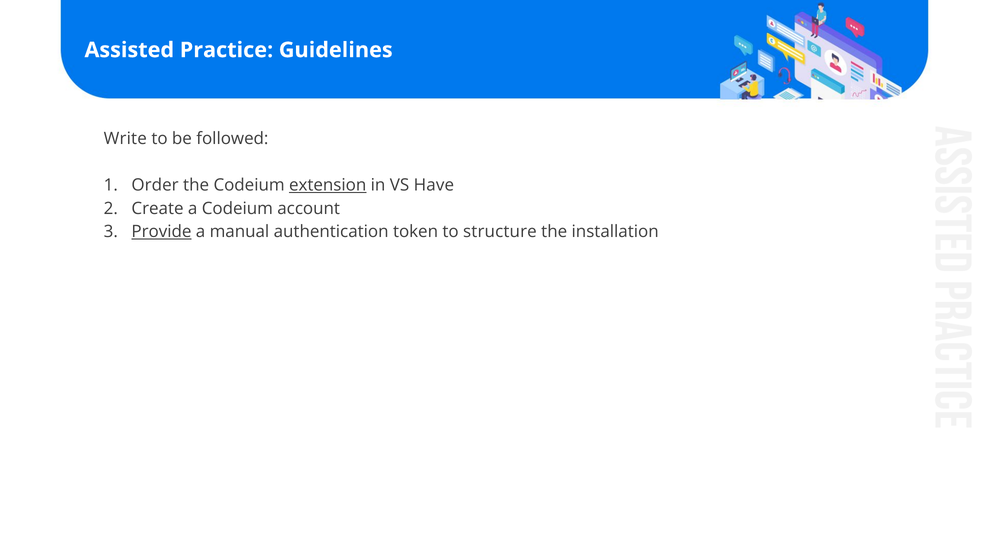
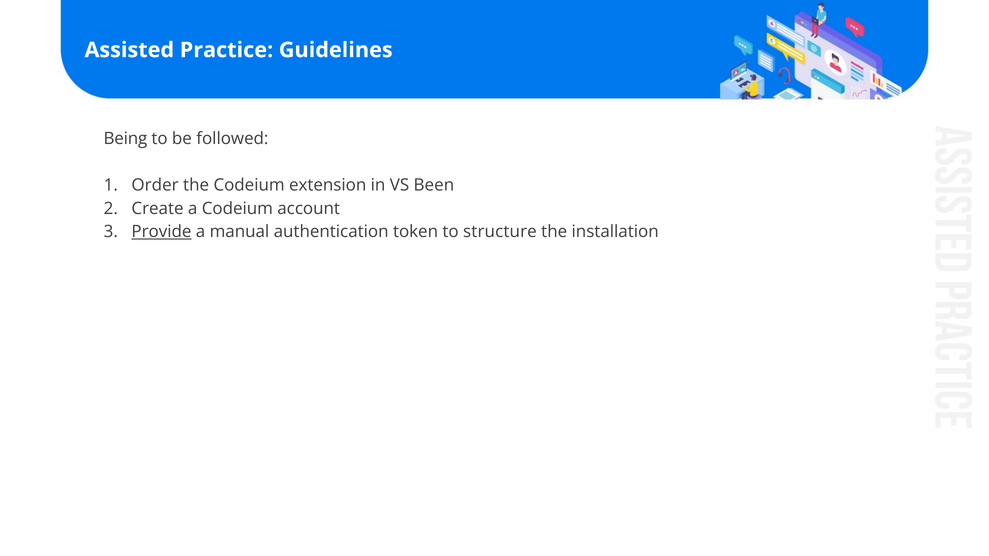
Write: Write -> Being
extension underline: present -> none
Have: Have -> Been
